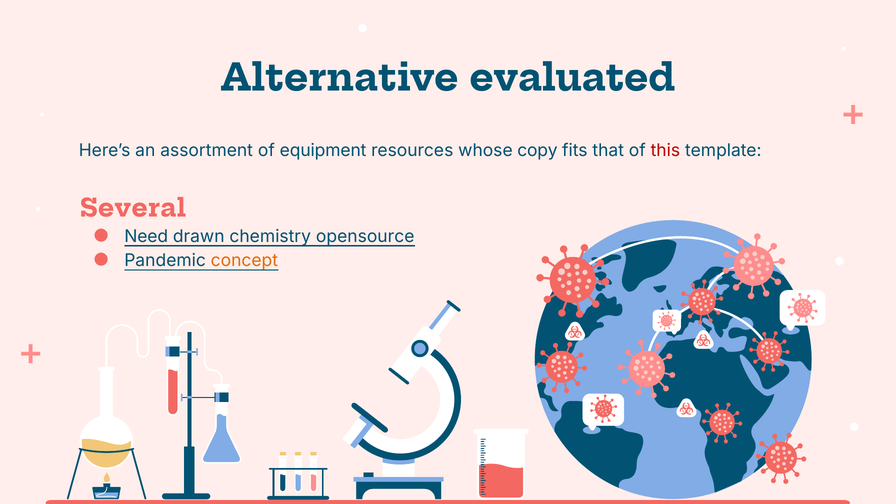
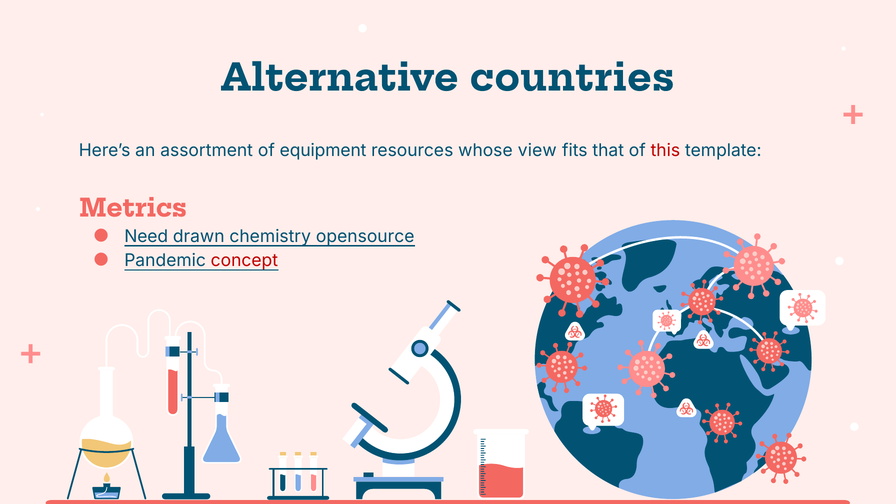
evaluated: evaluated -> countries
copy: copy -> view
Several: Several -> Metrics
concept colour: orange -> red
